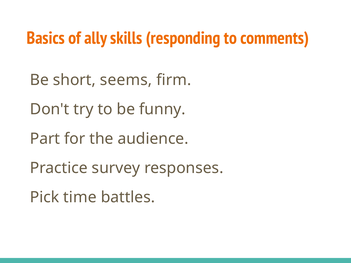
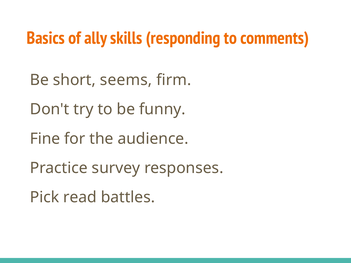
Part: Part -> Fine
time: time -> read
